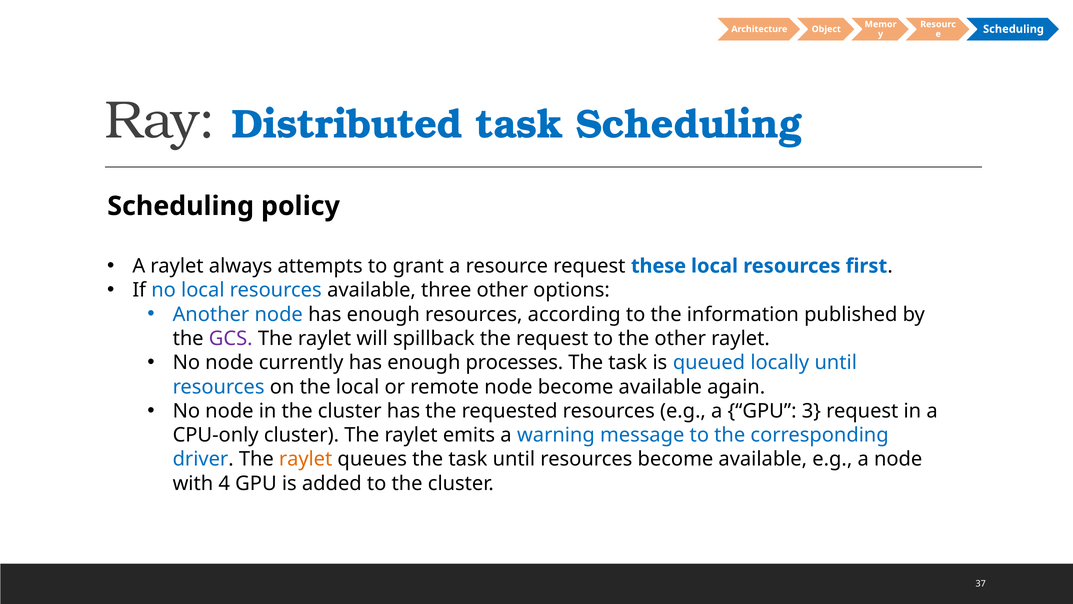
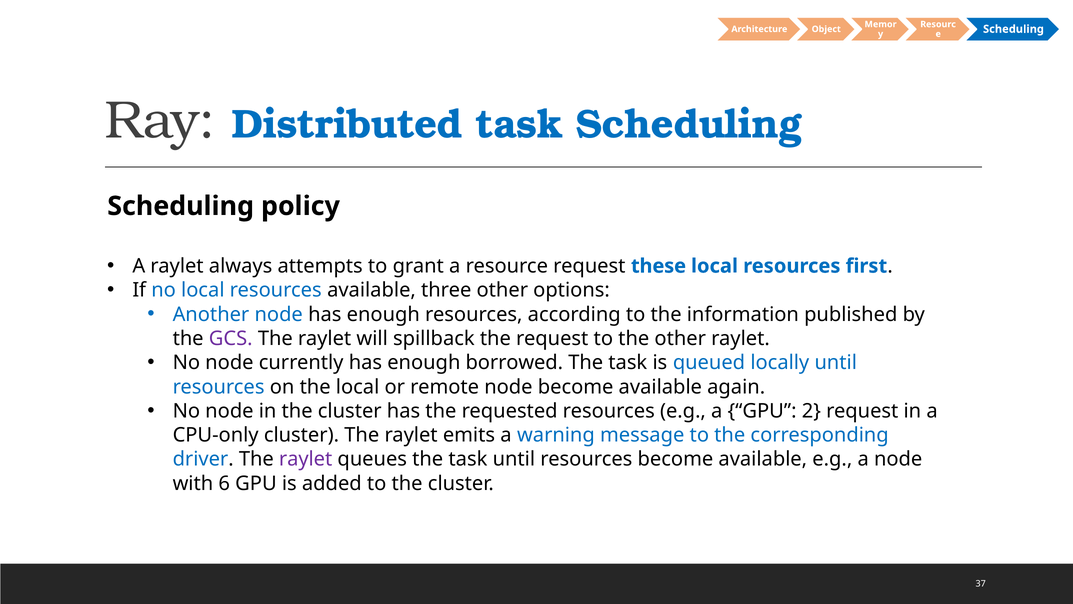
processes: processes -> borrowed
3: 3 -> 2
raylet at (306, 459) colour: orange -> purple
4: 4 -> 6
